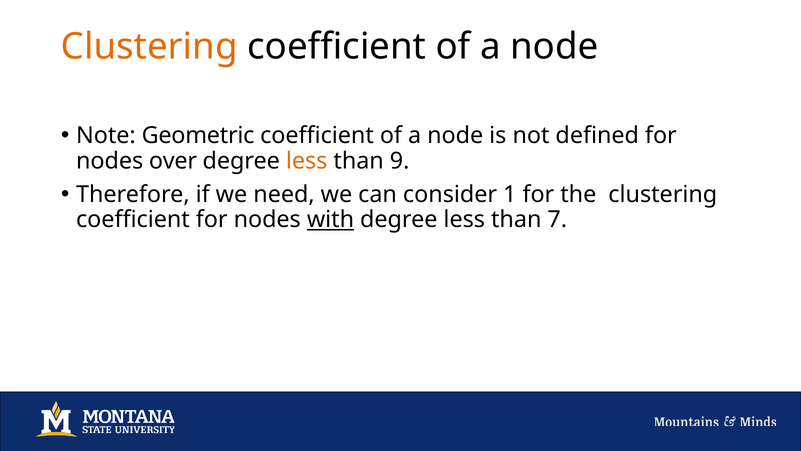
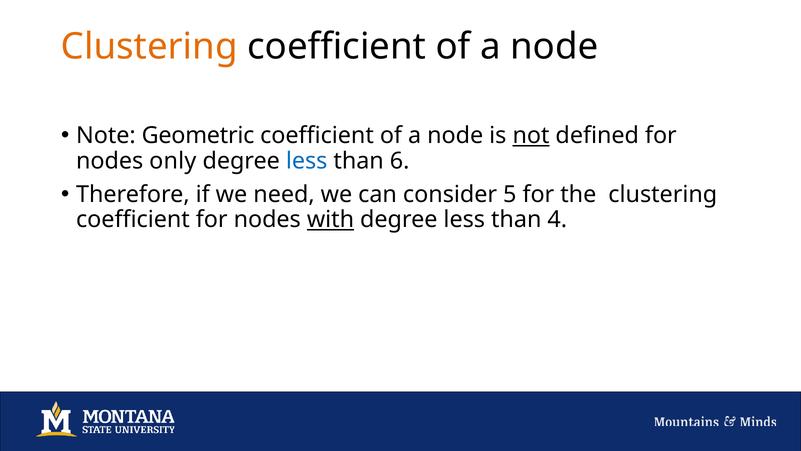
not underline: none -> present
over: over -> only
less at (307, 161) colour: orange -> blue
9: 9 -> 6
1: 1 -> 5
7: 7 -> 4
